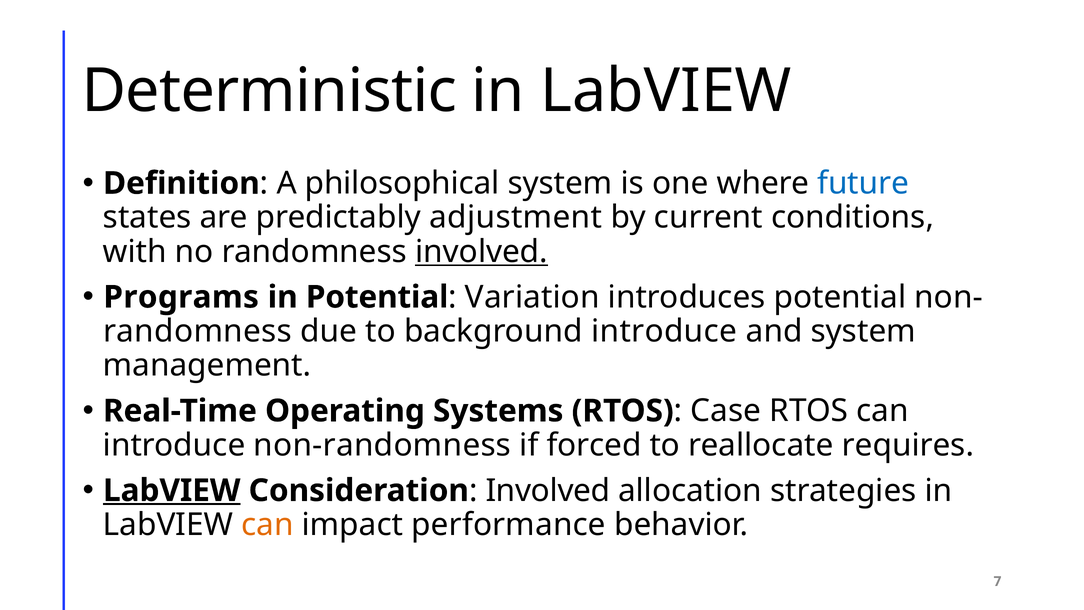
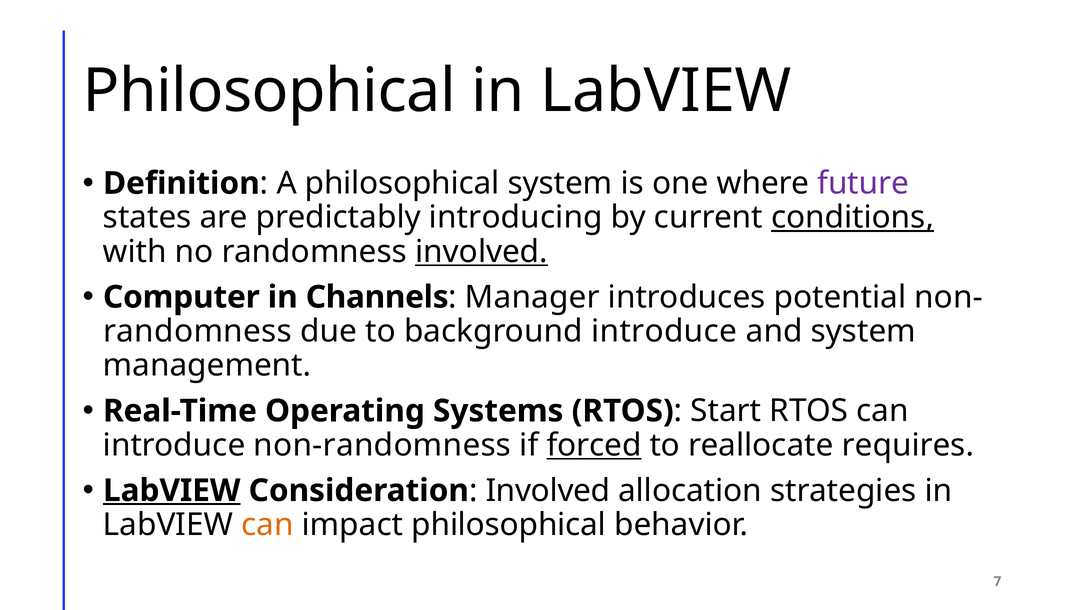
Deterministic at (269, 91): Deterministic -> Philosophical
future colour: blue -> purple
adjustment: adjustment -> introducing
conditions underline: none -> present
Programs: Programs -> Computer
in Potential: Potential -> Channels
Variation: Variation -> Manager
Case: Case -> Start
forced underline: none -> present
impact performance: performance -> philosophical
